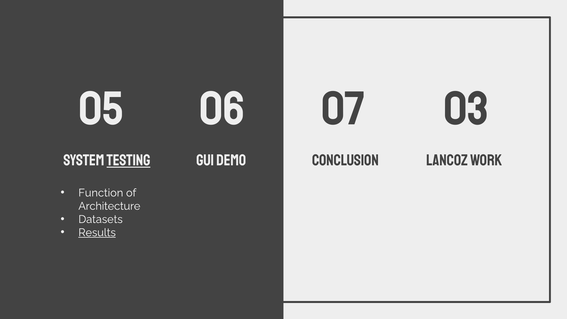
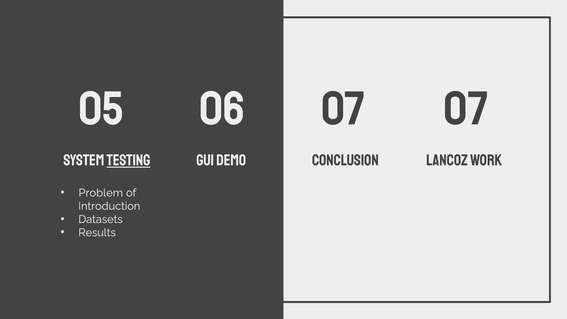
05 03: 03 -> 07
Function: Function -> Problem
Architecture: Architecture -> Introduction
Results underline: present -> none
